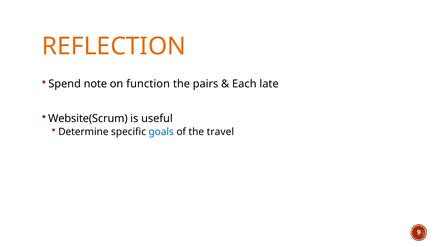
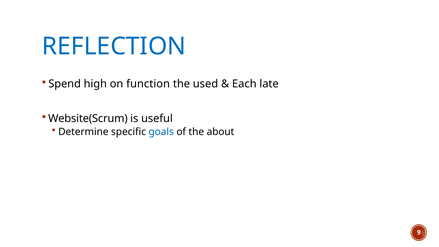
REFLECTION colour: orange -> blue
note: note -> high
pairs: pairs -> used
travel: travel -> about
